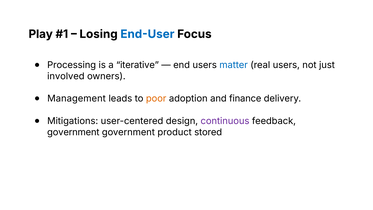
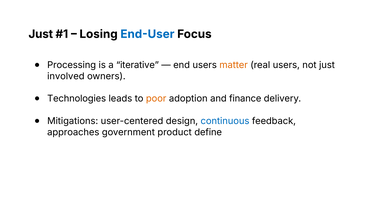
Play at (41, 34): Play -> Just
matter colour: blue -> orange
Management: Management -> Technologies
continuous colour: purple -> blue
government at (73, 132): government -> approaches
stored: stored -> define
